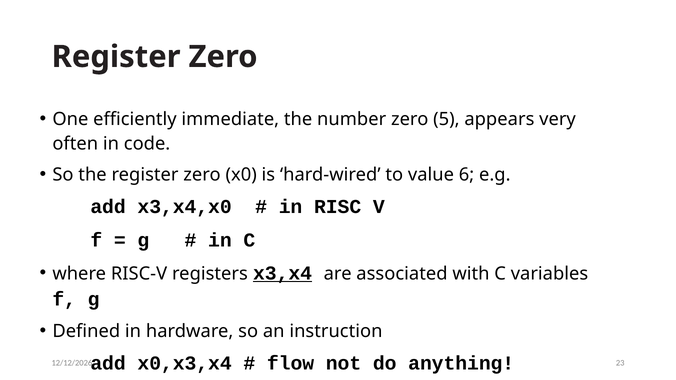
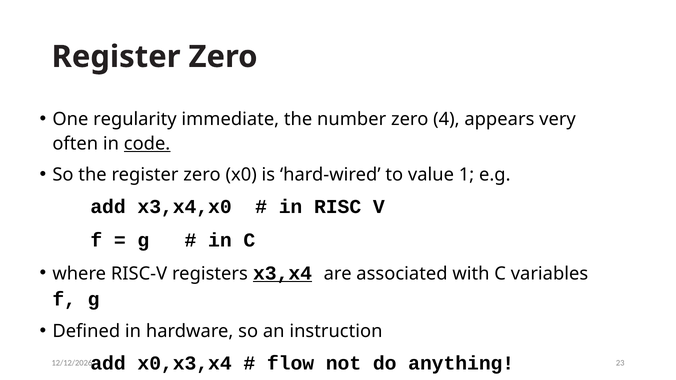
efficiently: efficiently -> regularity
5: 5 -> 4
code underline: none -> present
6: 6 -> 1
